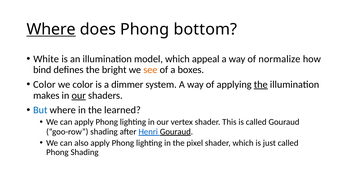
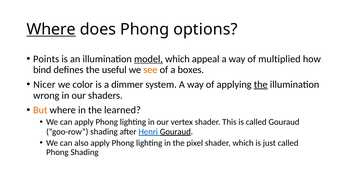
bottom: bottom -> options
White: White -> Points
model underline: none -> present
normalize: normalize -> multiplied
bright: bright -> useful
Color at (44, 85): Color -> Nicer
makes: makes -> wrong
our at (79, 96) underline: present -> none
But colour: blue -> orange
